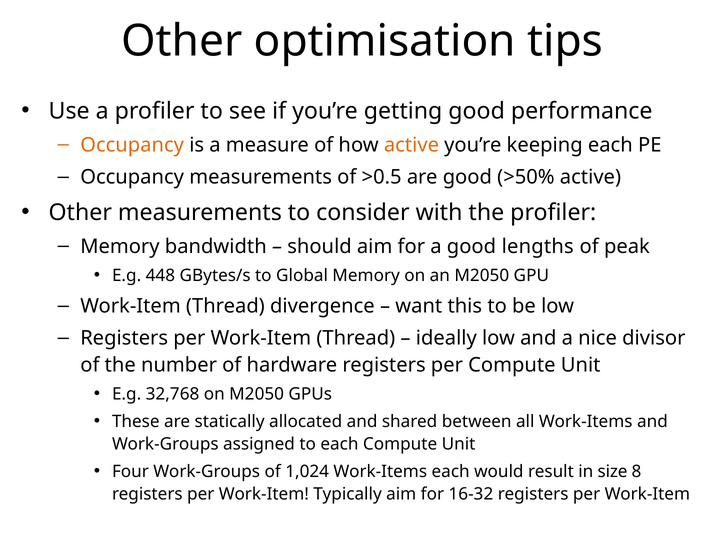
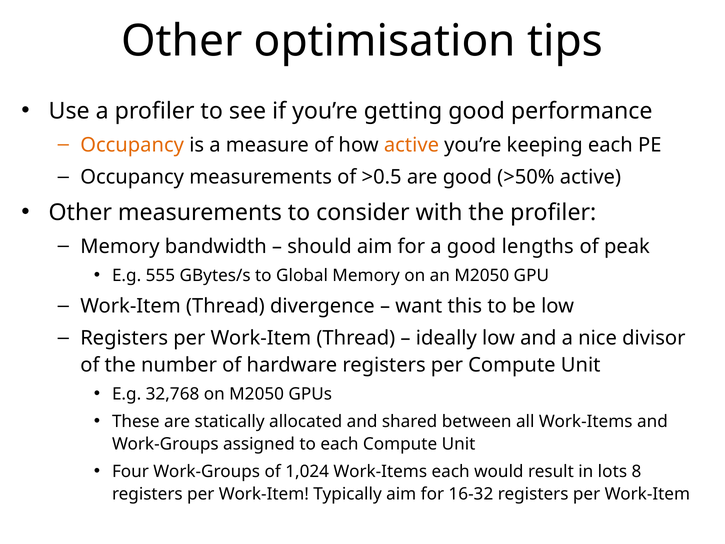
448: 448 -> 555
size: size -> lots
